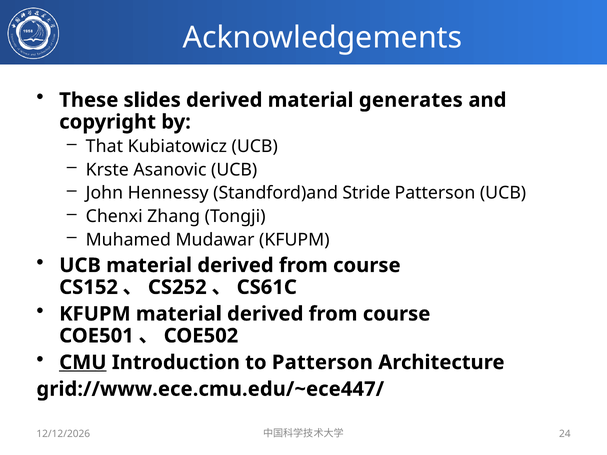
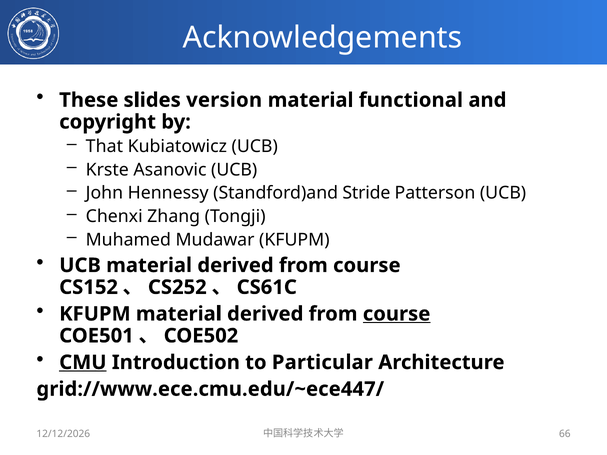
slides derived: derived -> version
generates: generates -> functional
course at (397, 314) underline: none -> present
to Patterson: Patterson -> Particular
24: 24 -> 66
